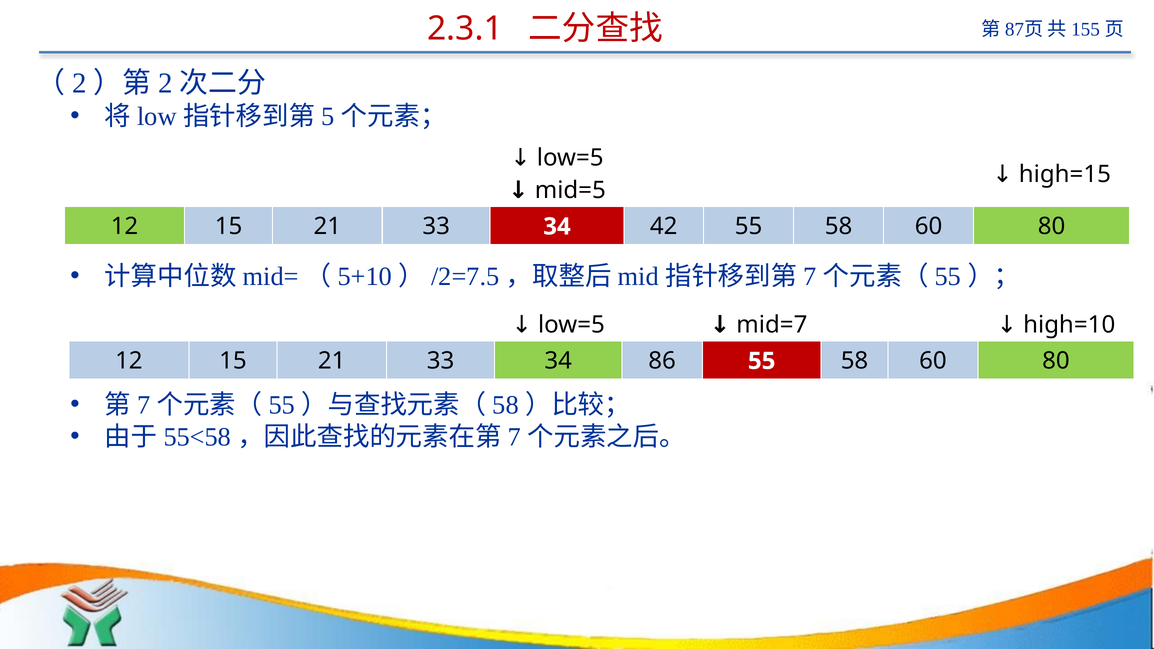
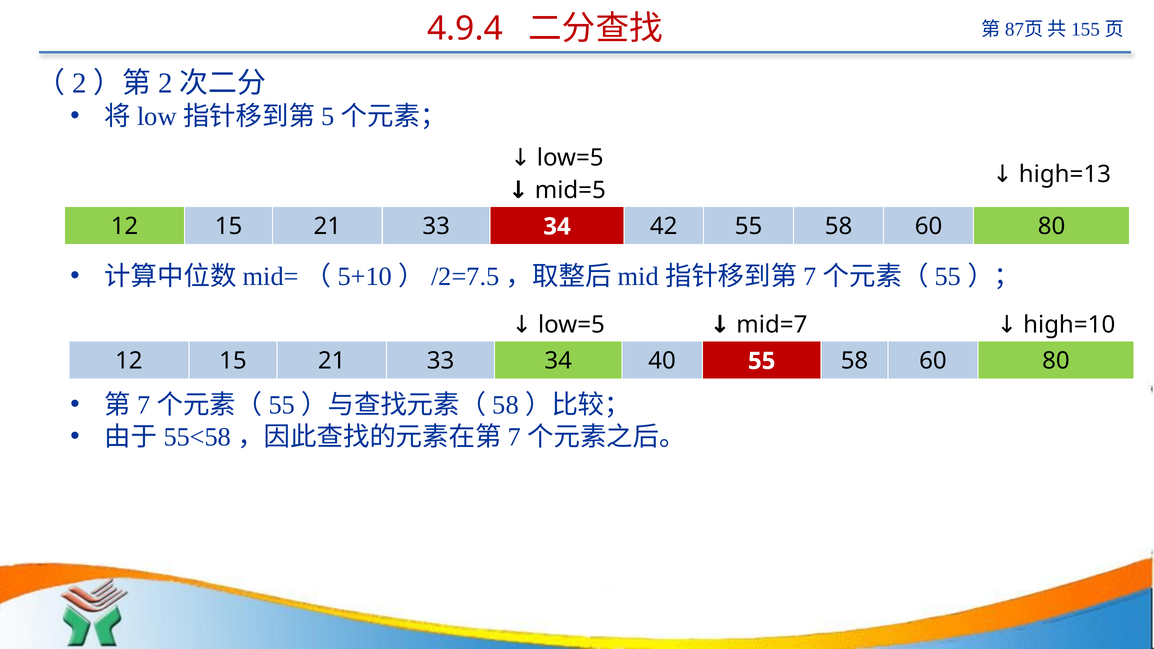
2.3.1: 2.3.1 -> 4.9.4
high=15: high=15 -> high=13
86: 86 -> 40
